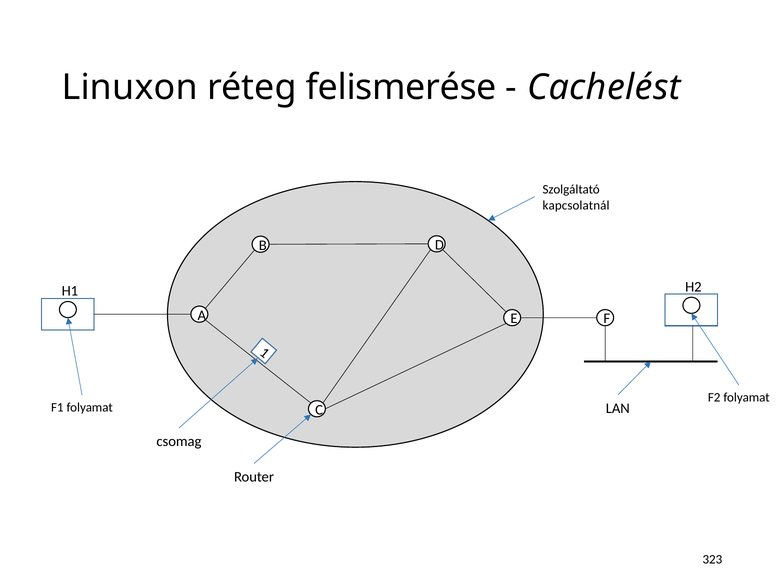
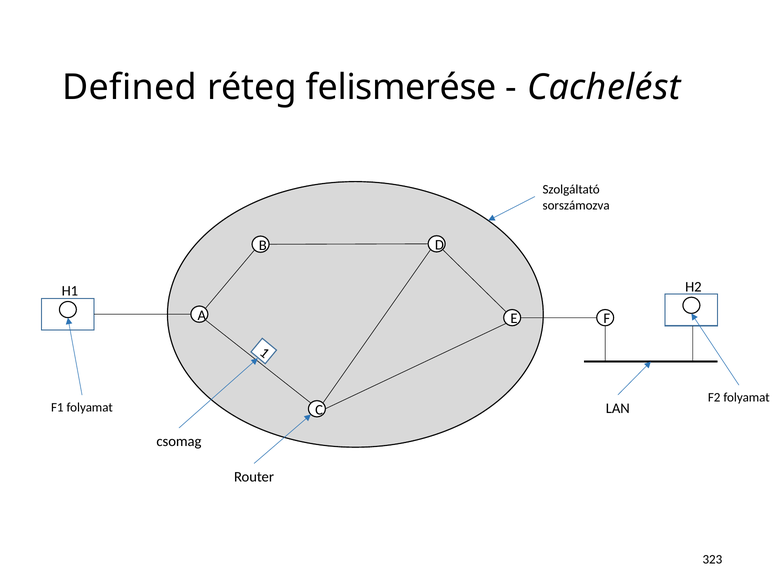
Linuxon: Linuxon -> Defined
kapcsolatnál: kapcsolatnál -> sorszámozva
